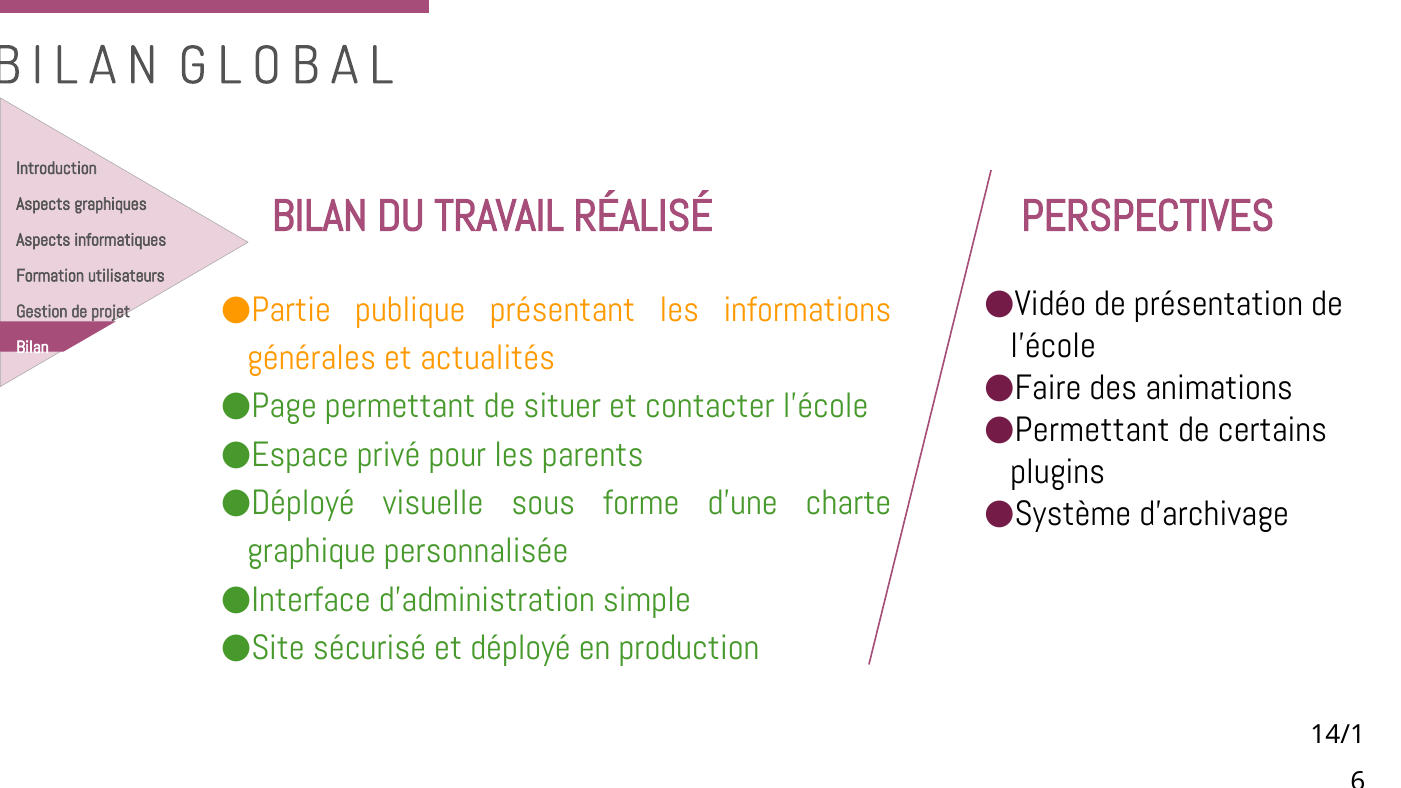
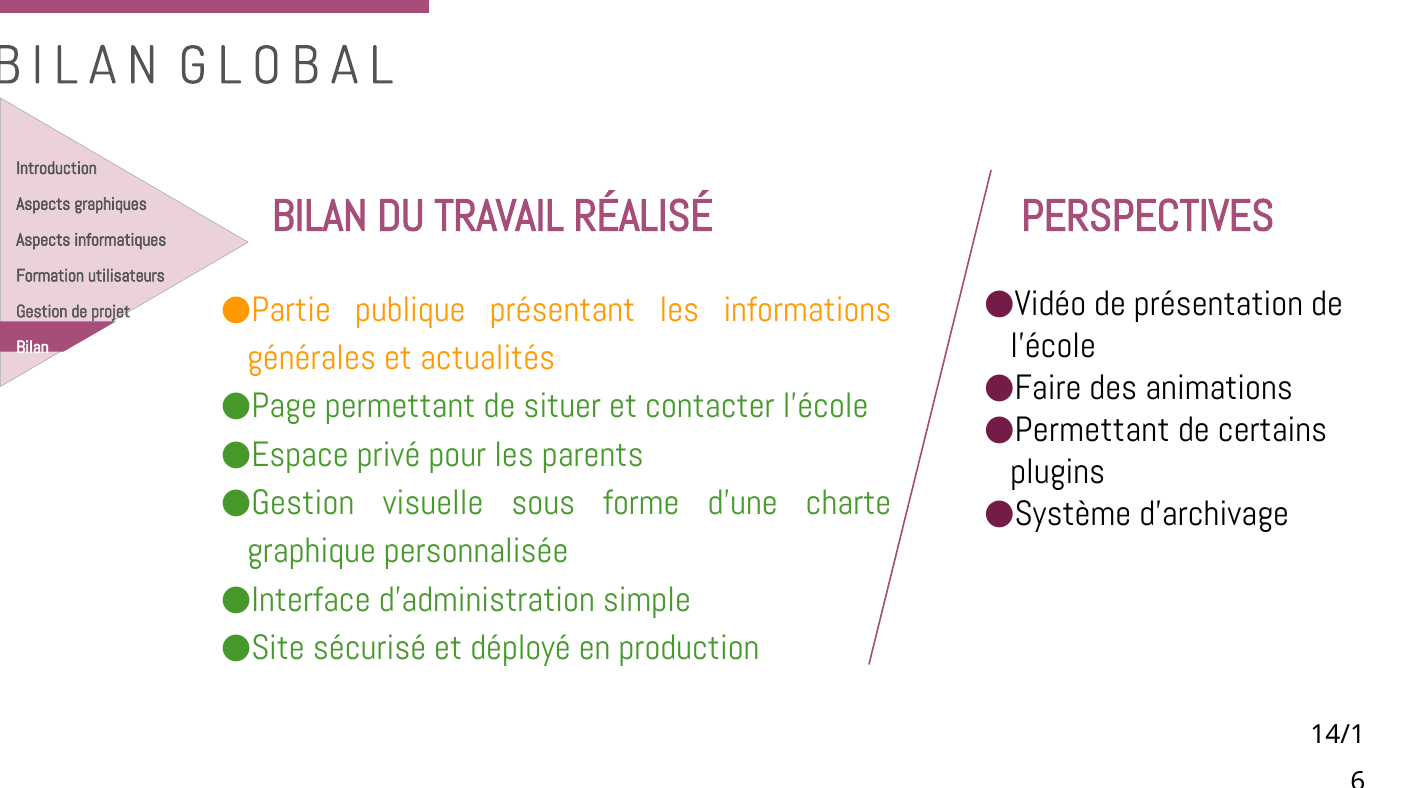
Déployé at (303, 503): Déployé -> Gestion
